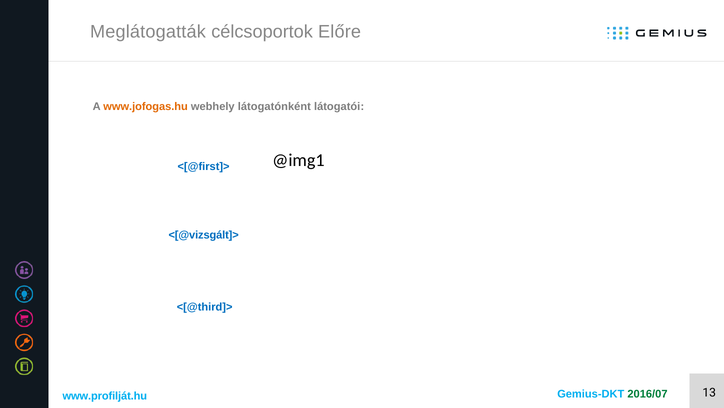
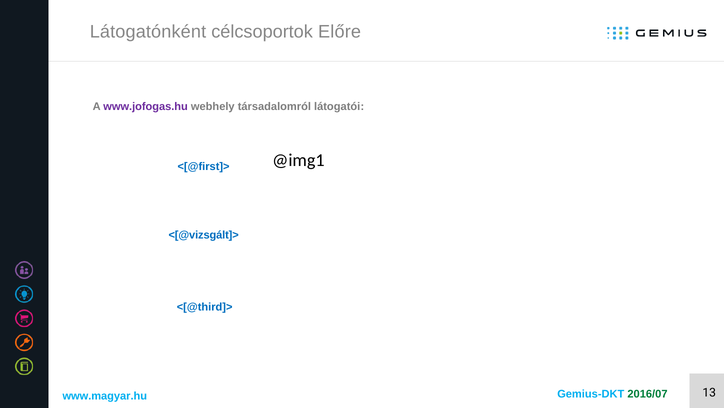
Meglátogatták: Meglátogatták -> Látogatónként
www.jofogas.hu colour: orange -> purple
látogatónként: látogatónként -> társadalomról
www.profilját.hu: www.profilját.hu -> www.magyar.hu
